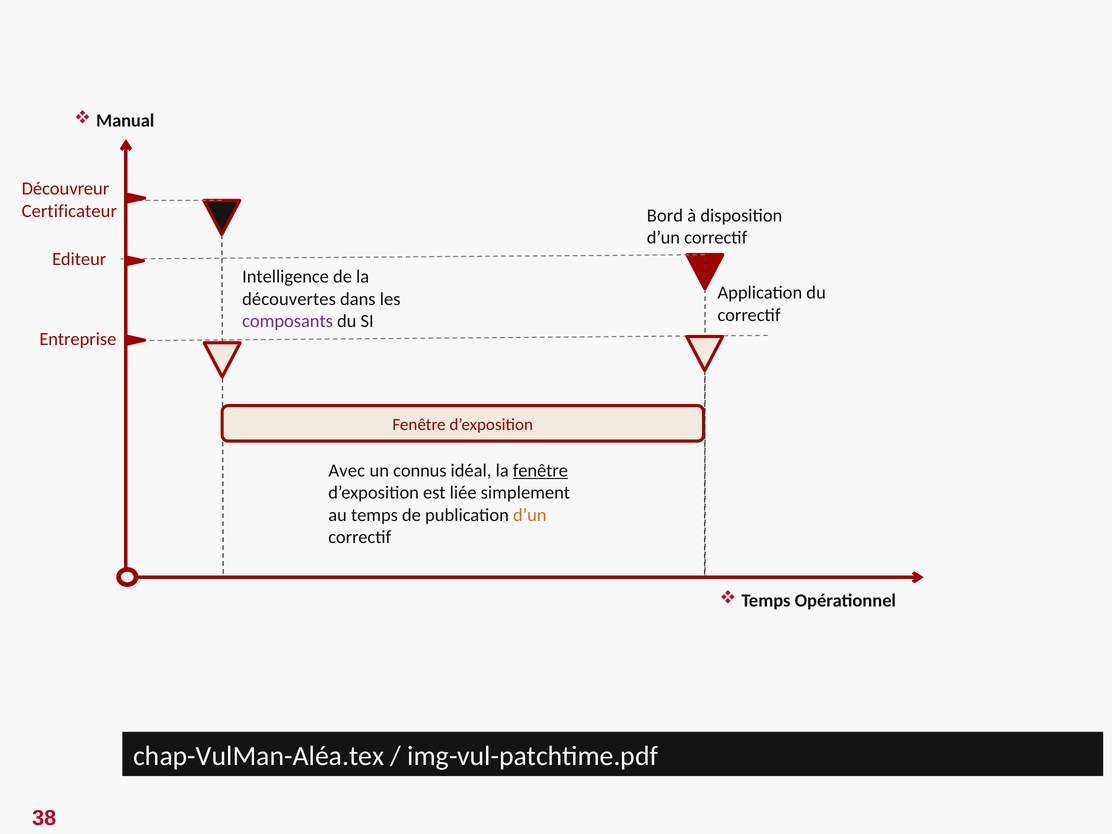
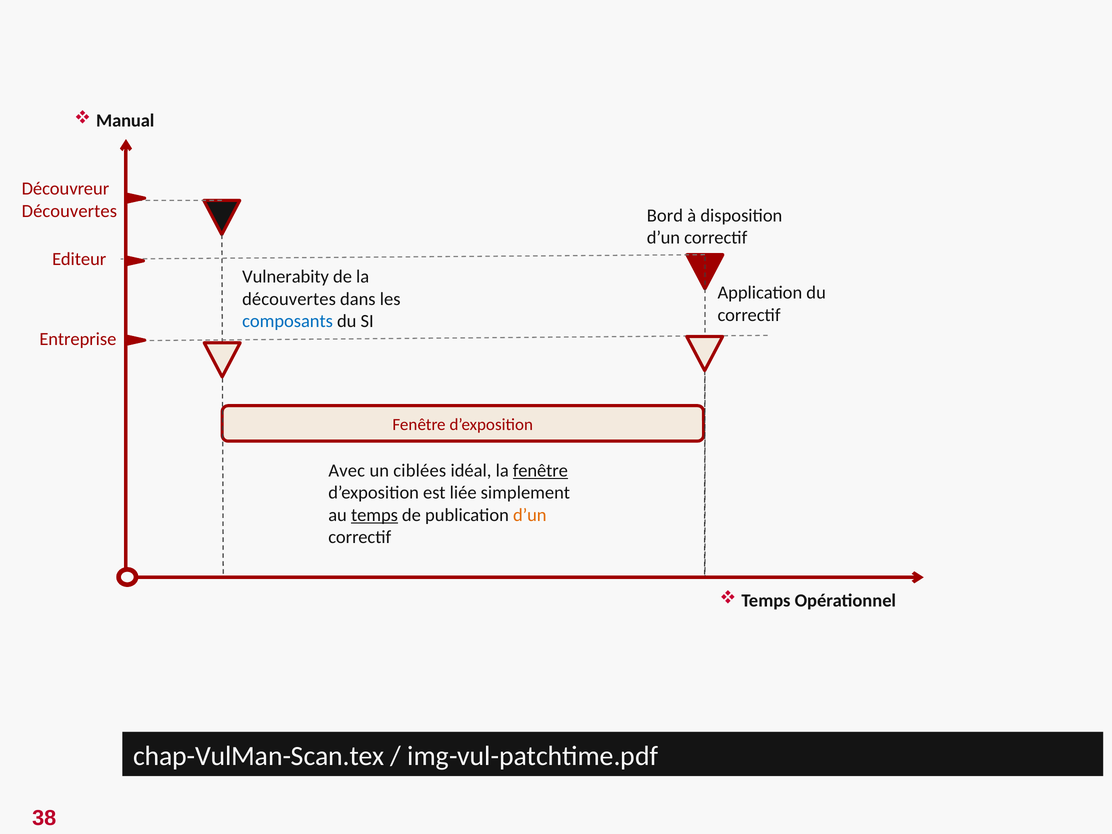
Certificateur at (69, 211): Certificateur -> Découvertes
Intelligence: Intelligence -> Vulnerabity
composants colour: purple -> blue
connus: connus -> ciblées
temps at (374, 515) underline: none -> present
chap-VulMan-Aléa.tex: chap-VulMan-Aléa.tex -> chap-VulMan-Scan.tex
